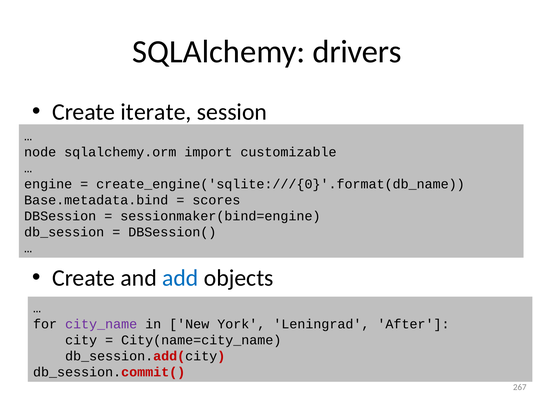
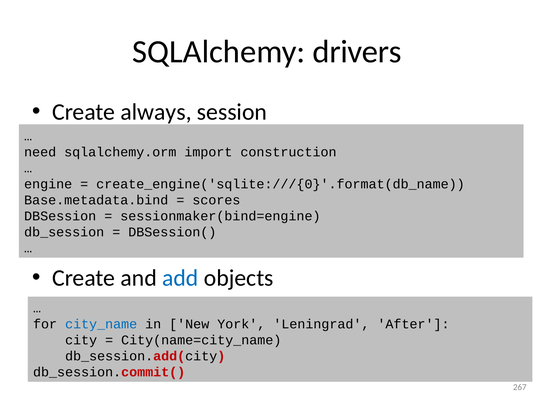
iterate: iterate -> always
node: node -> need
customizable: customizable -> construction
city_name colour: purple -> blue
